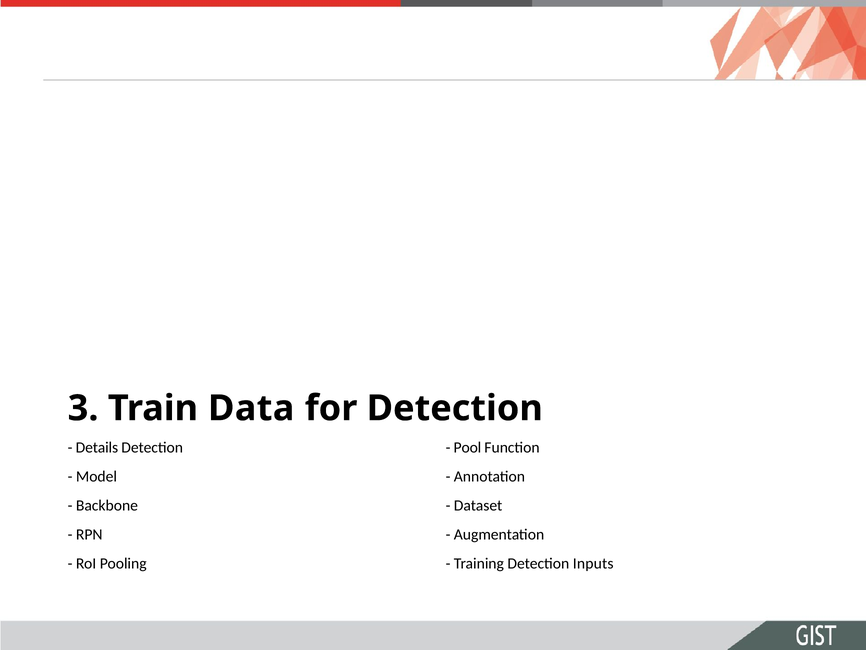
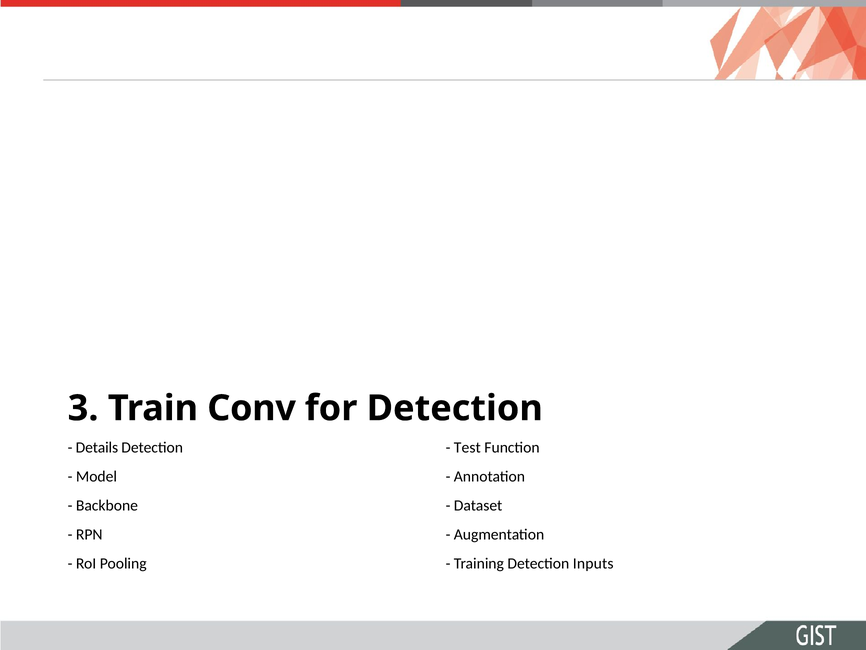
Data: Data -> Conv
Pool: Pool -> Test
